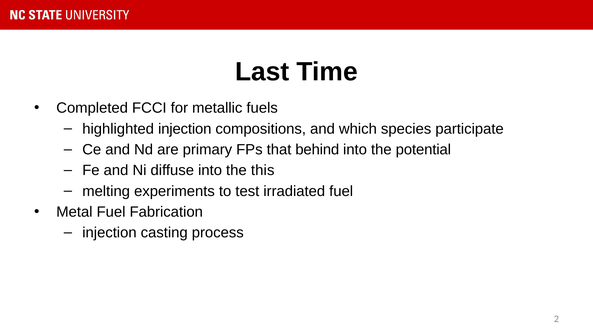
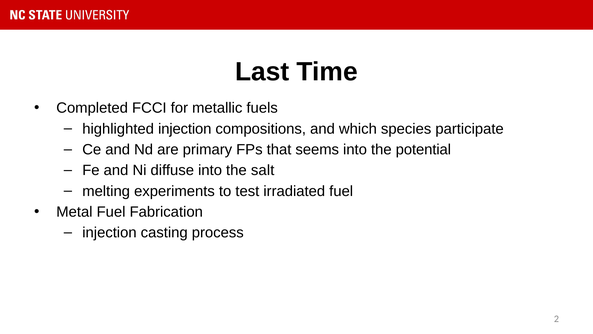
behind: behind -> seems
this: this -> salt
